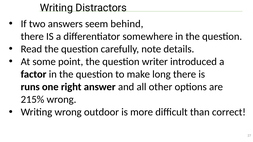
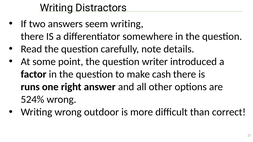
seem behind: behind -> writing
long: long -> cash
215%: 215% -> 524%
